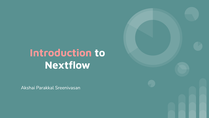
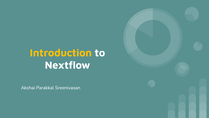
Introduction colour: pink -> yellow
